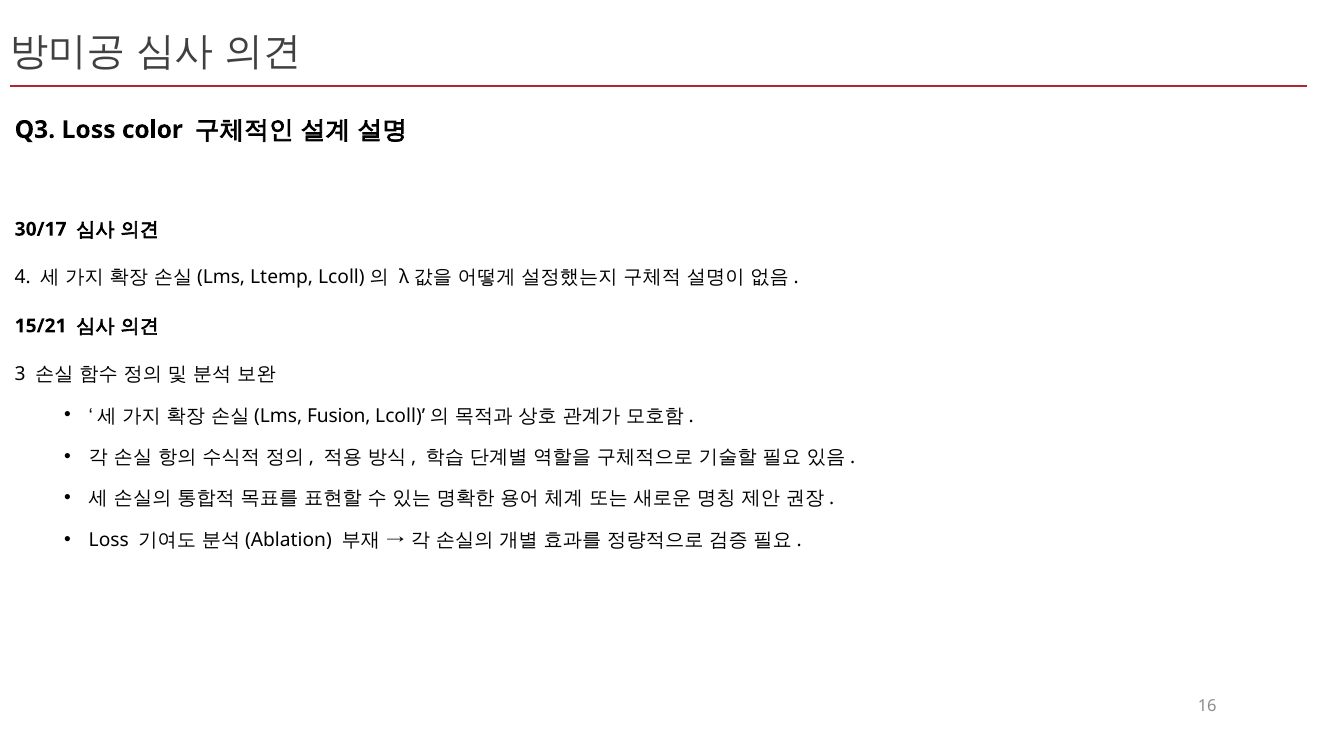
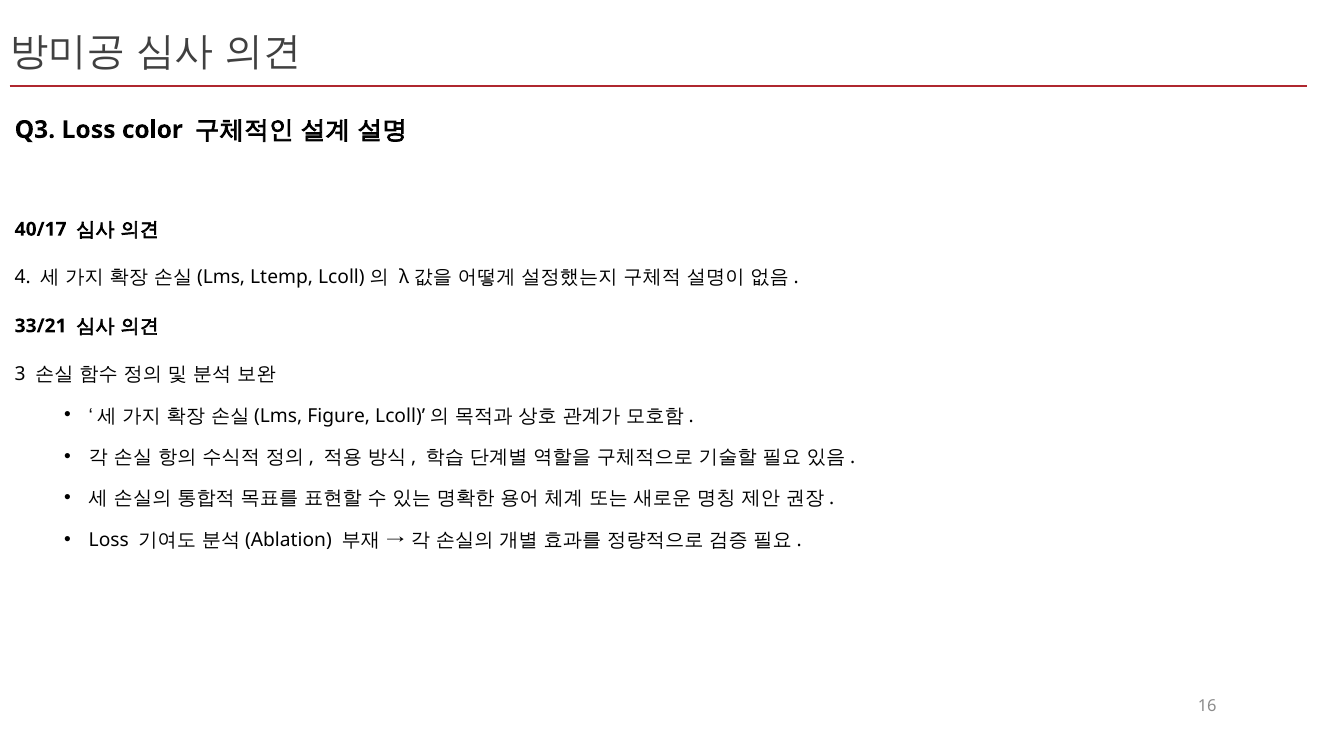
30/17: 30/17 -> 40/17
15/21: 15/21 -> 33/21
Fusion: Fusion -> Figure
